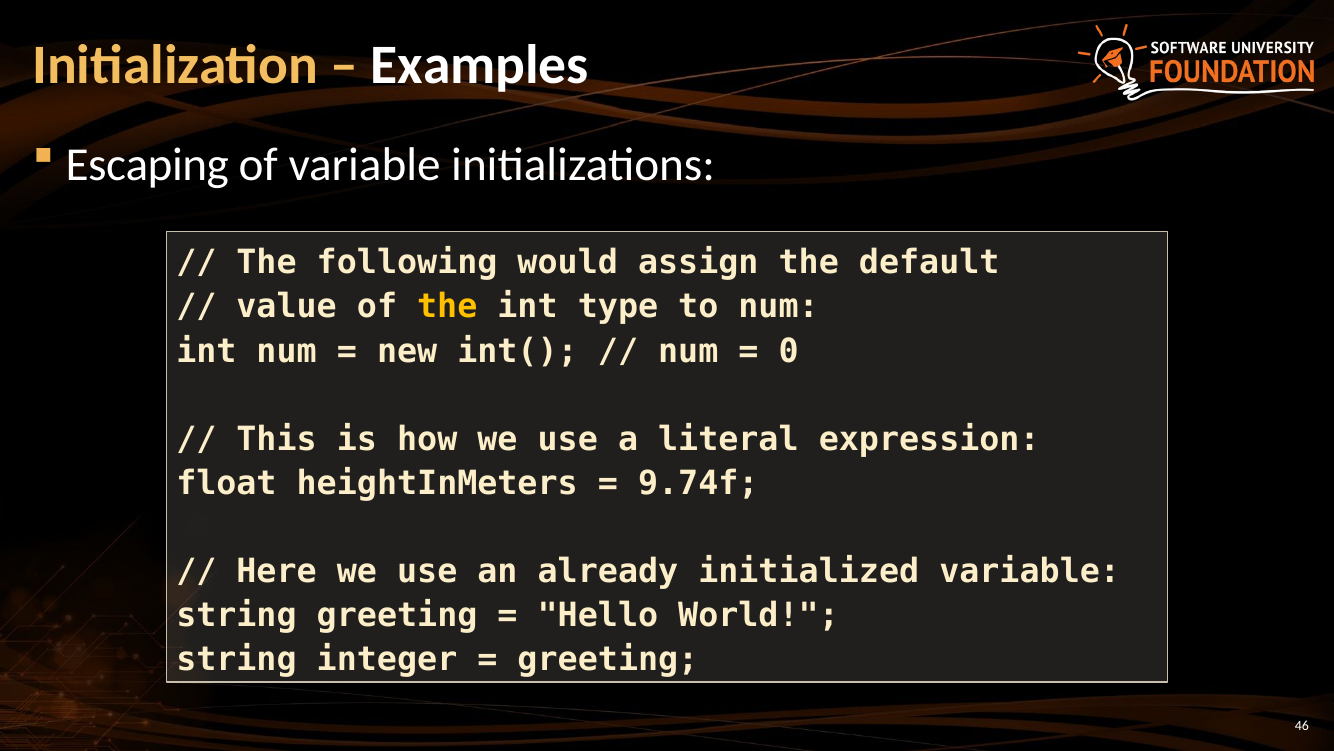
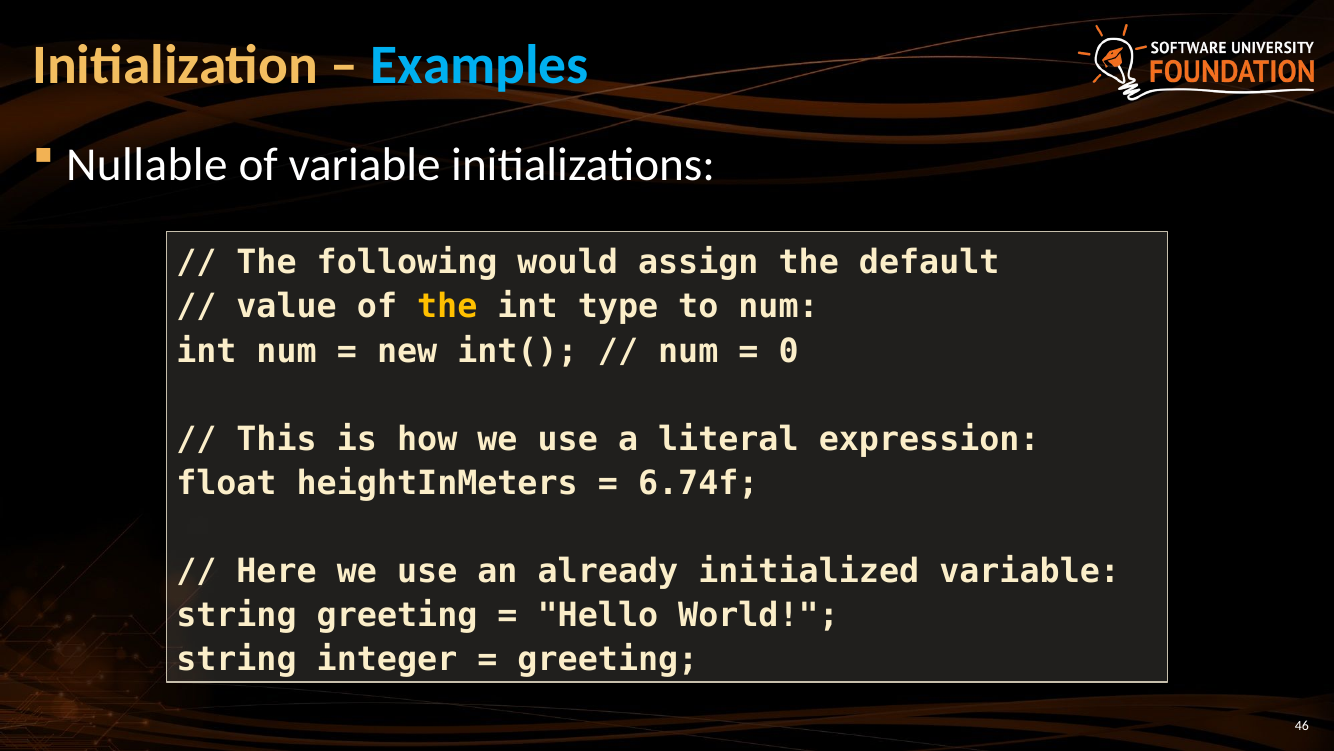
Examples colour: white -> light blue
Escaping: Escaping -> Nullable
9.74f: 9.74f -> 6.74f
